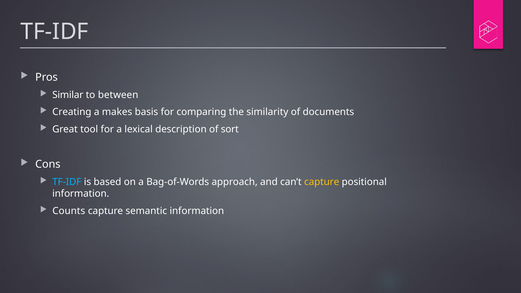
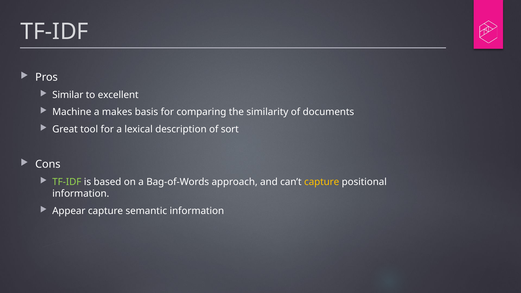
between: between -> excellent
Creating: Creating -> Machine
TF-IDF at (67, 182) colour: light blue -> light green
Counts: Counts -> Appear
